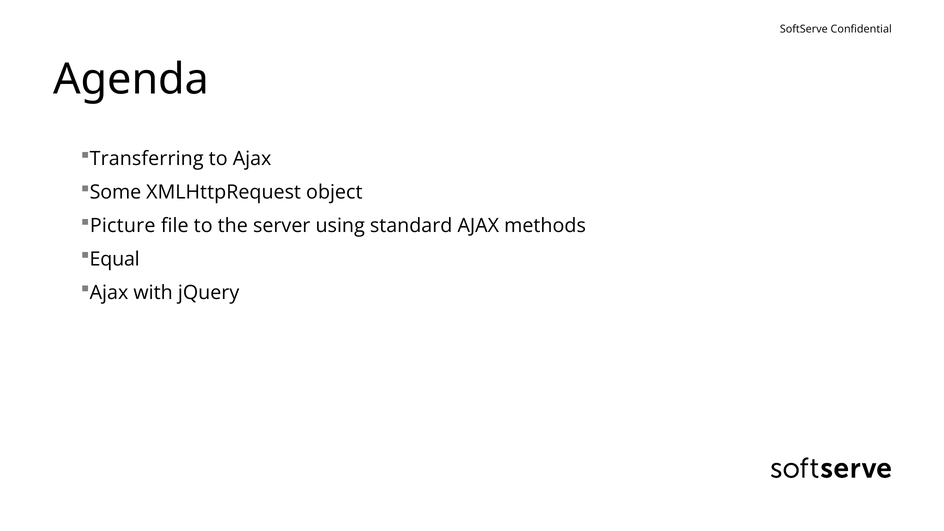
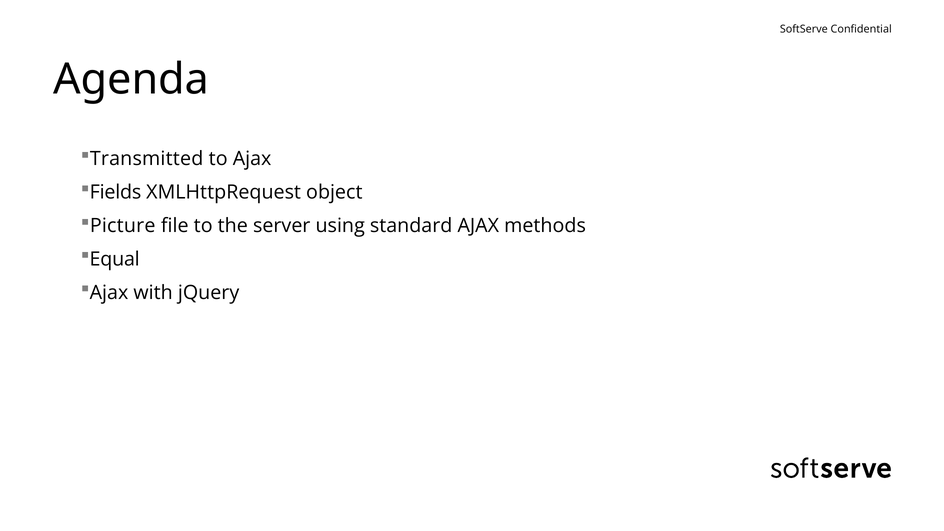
Transferring: Transferring -> Transmitted
Some: Some -> Fields
